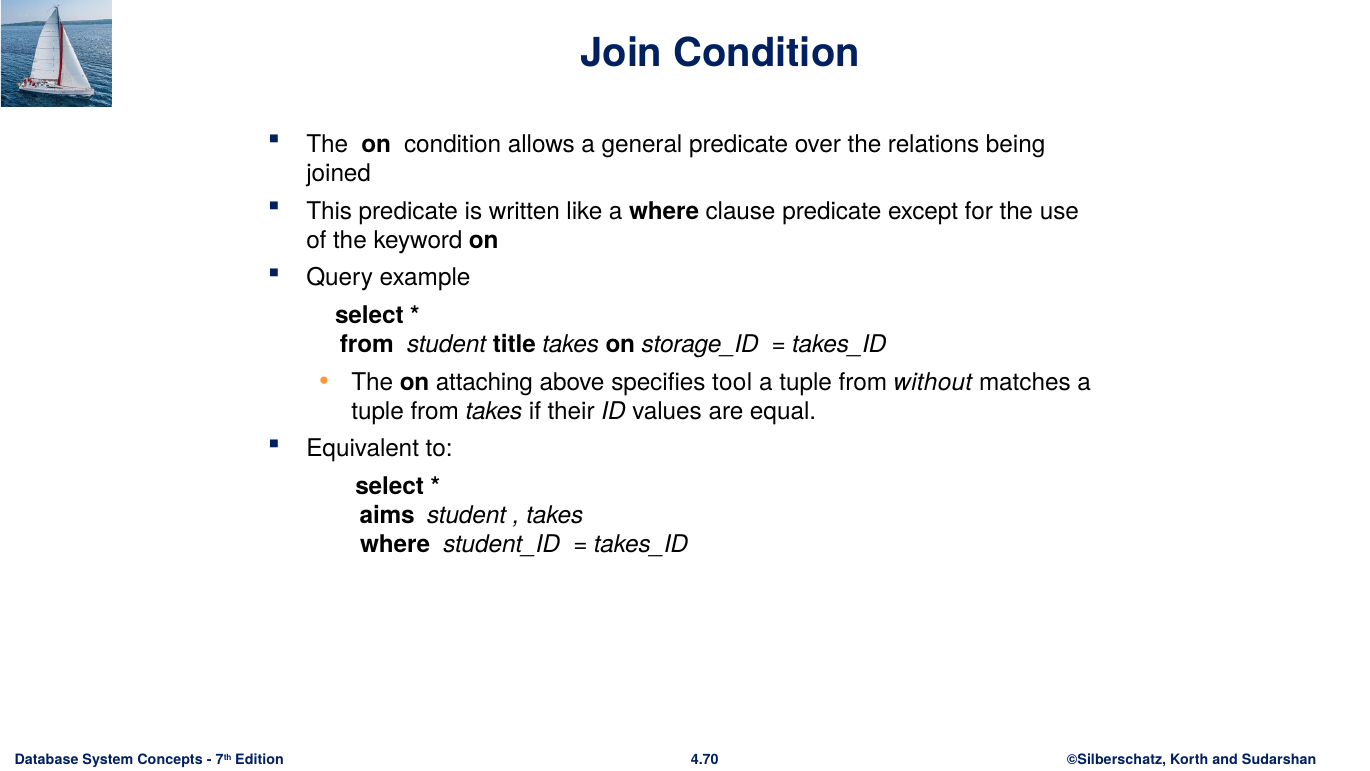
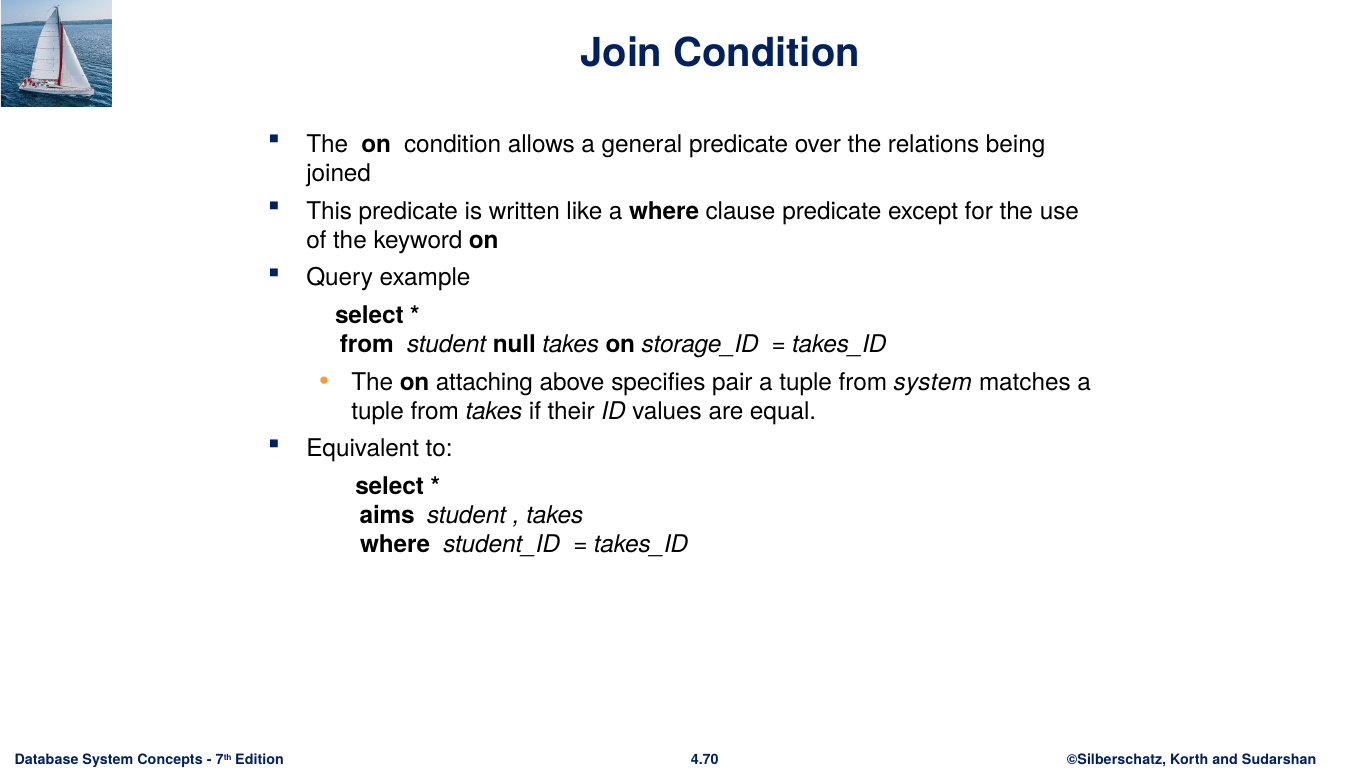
title: title -> null
tool: tool -> pair
from without: without -> system
